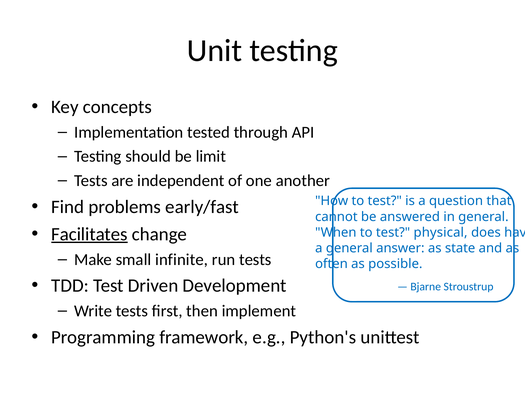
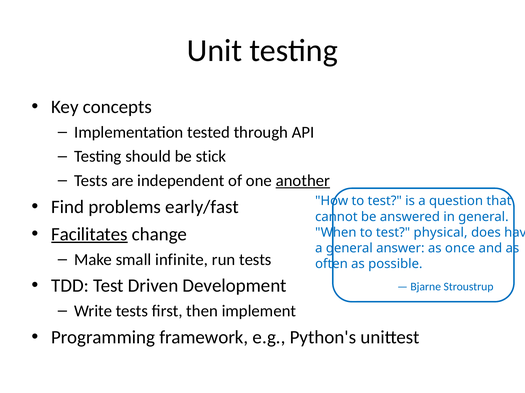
limit: limit -> stick
another underline: none -> present
state: state -> once
